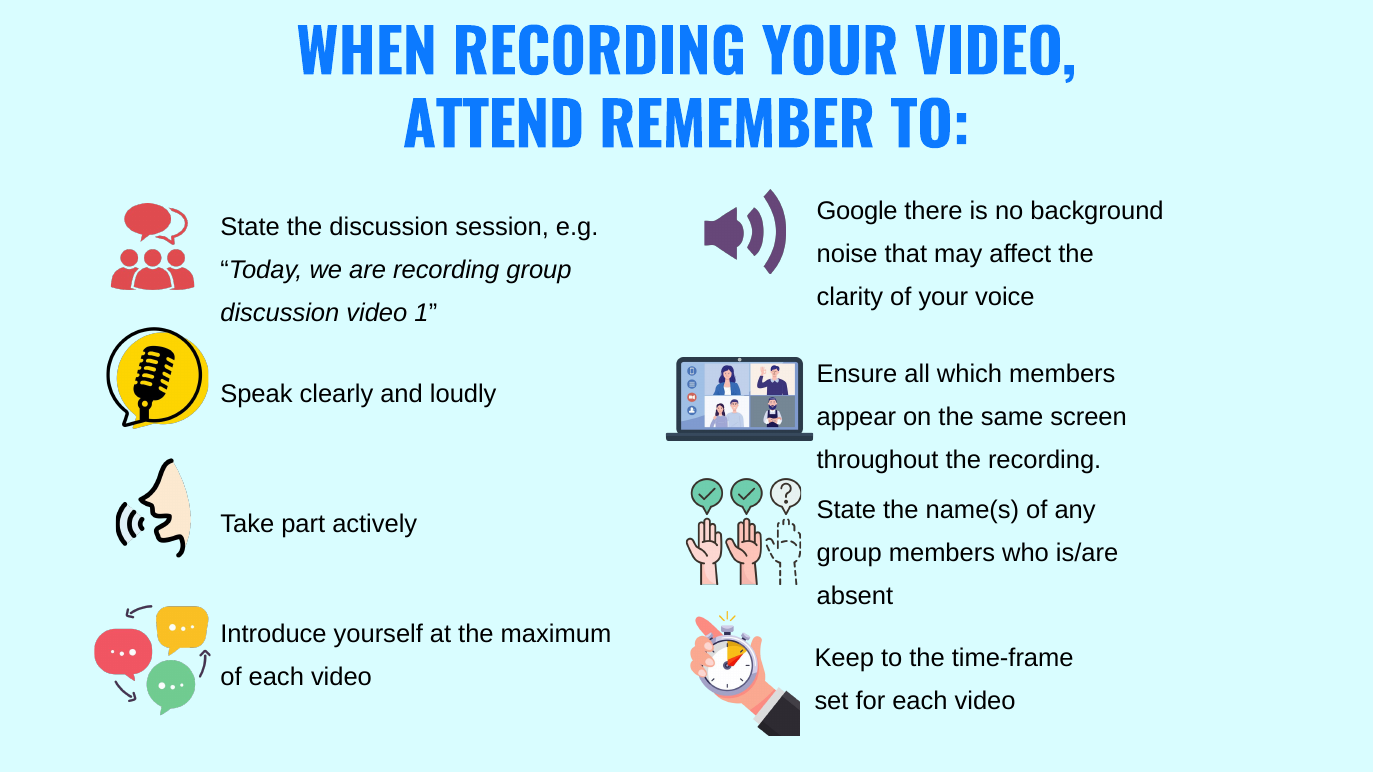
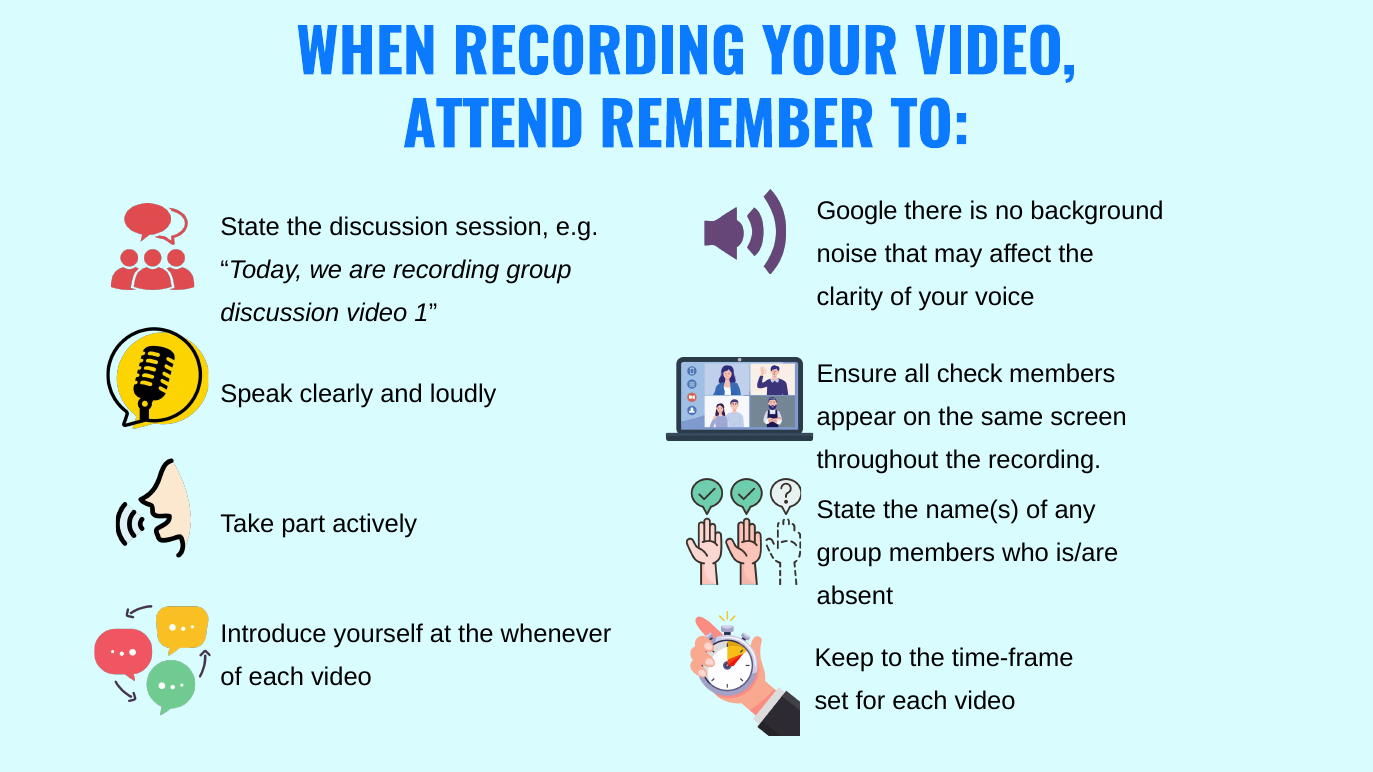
which: which -> check
maximum: maximum -> whenever
